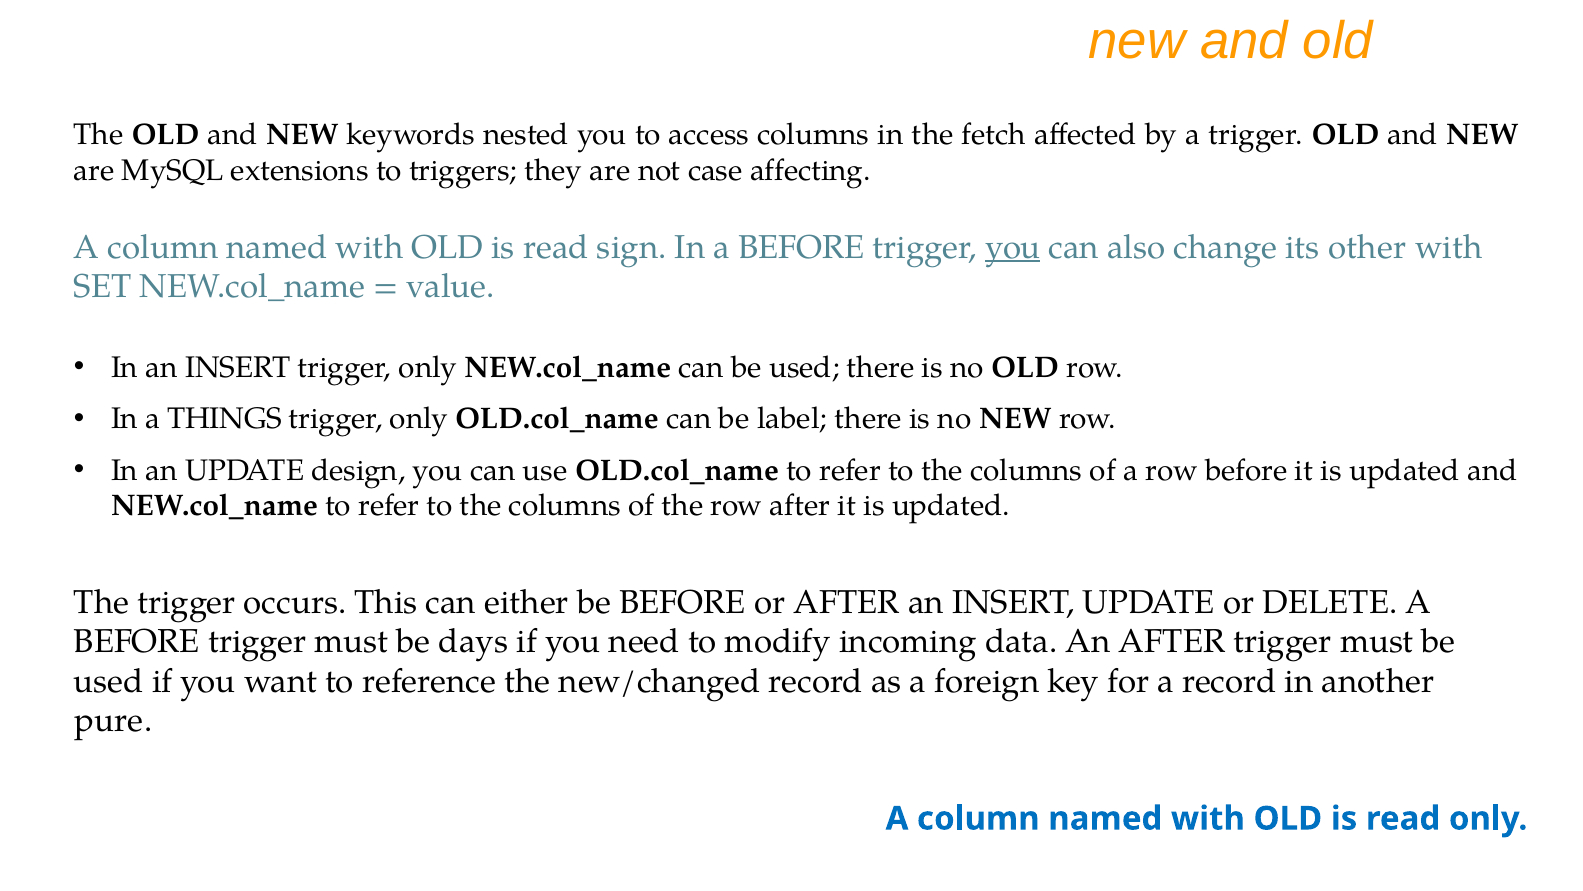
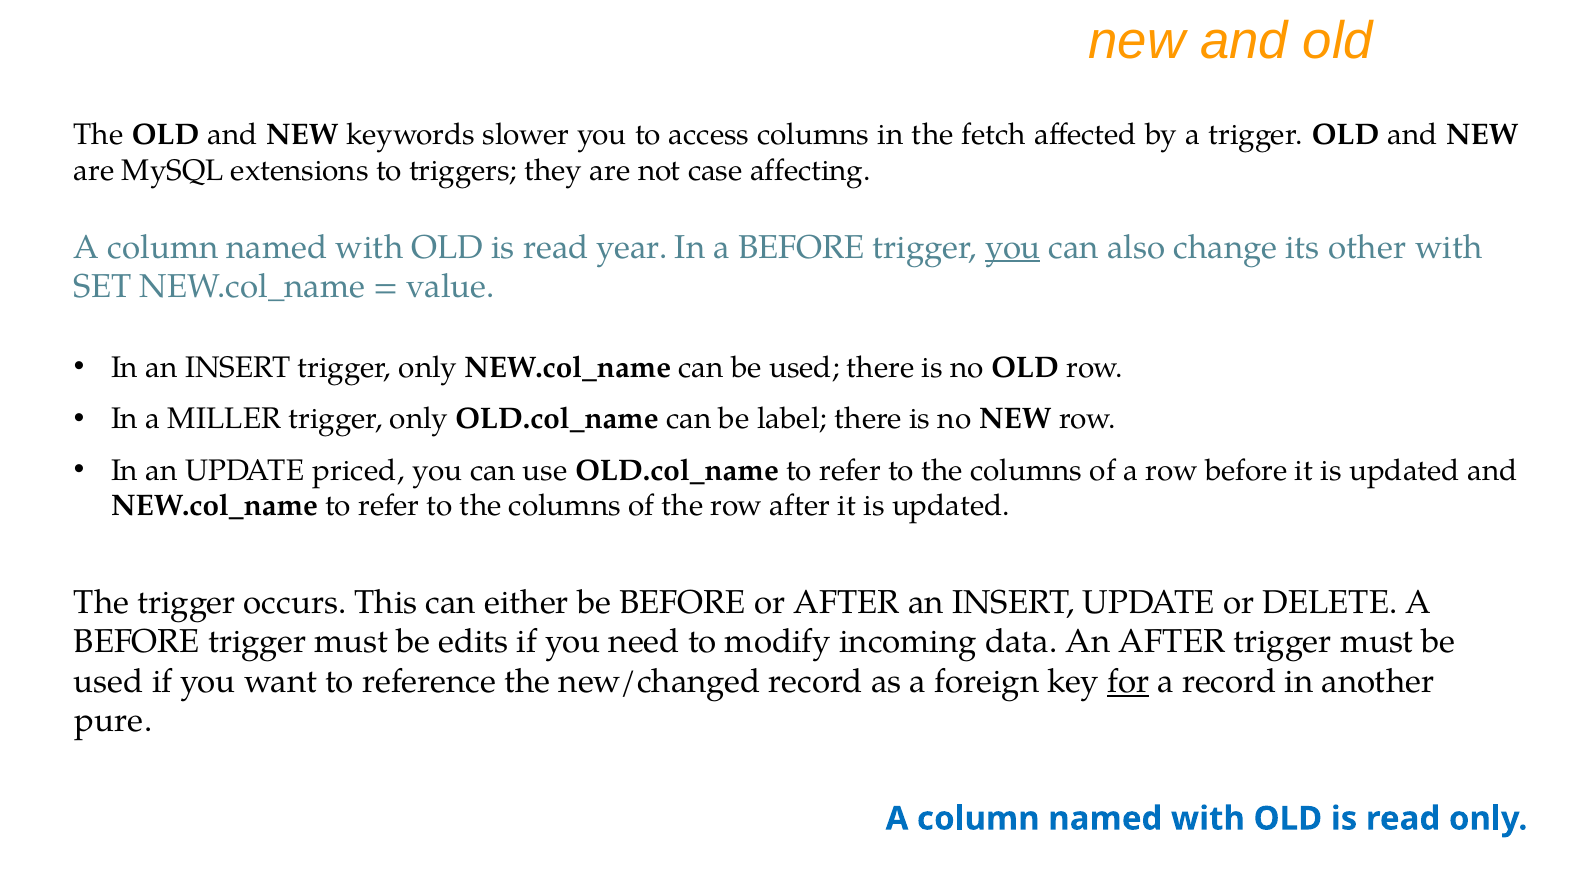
nested: nested -> slower
sign: sign -> year
THINGS: THINGS -> MILLER
design: design -> priced
days: days -> edits
for underline: none -> present
